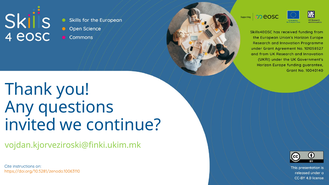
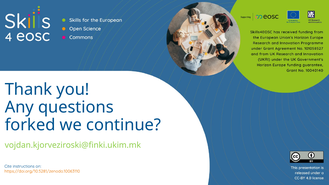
invited: invited -> forked
